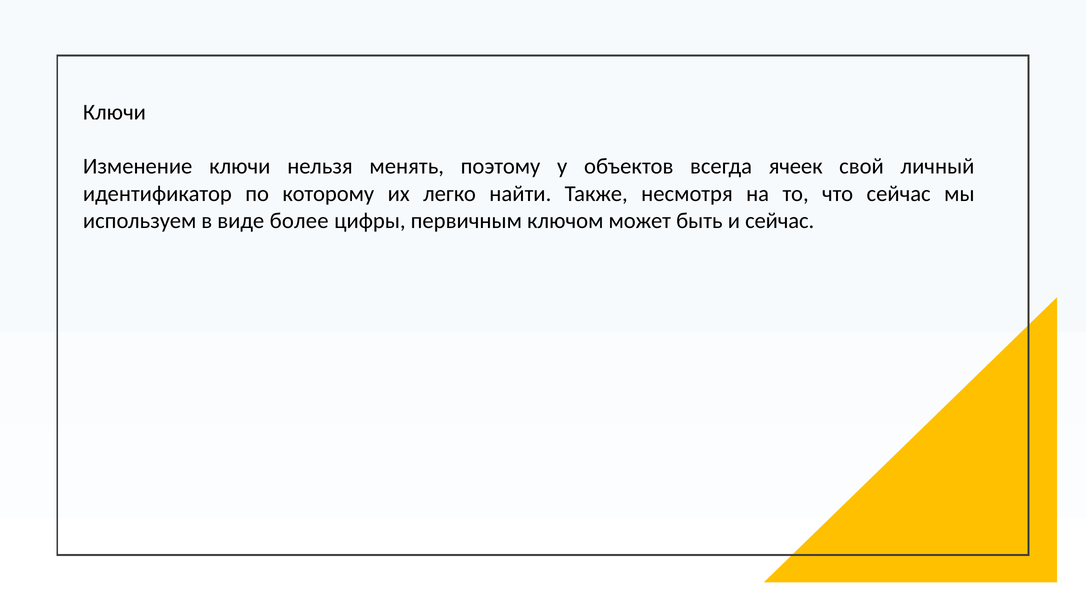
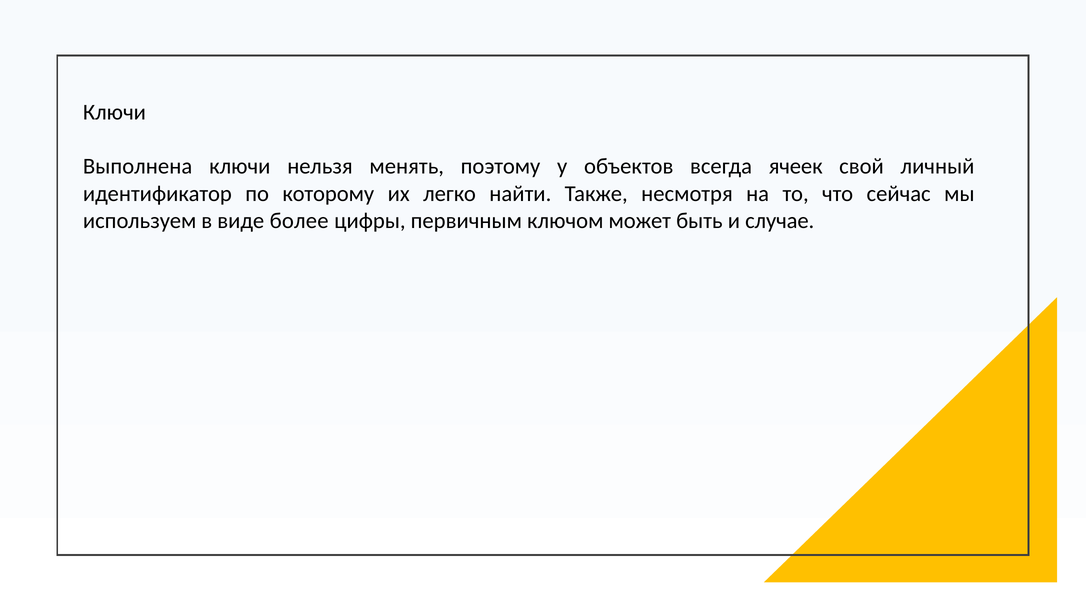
Изменение: Изменение -> Выполнена
и сейчас: сейчас -> случае
